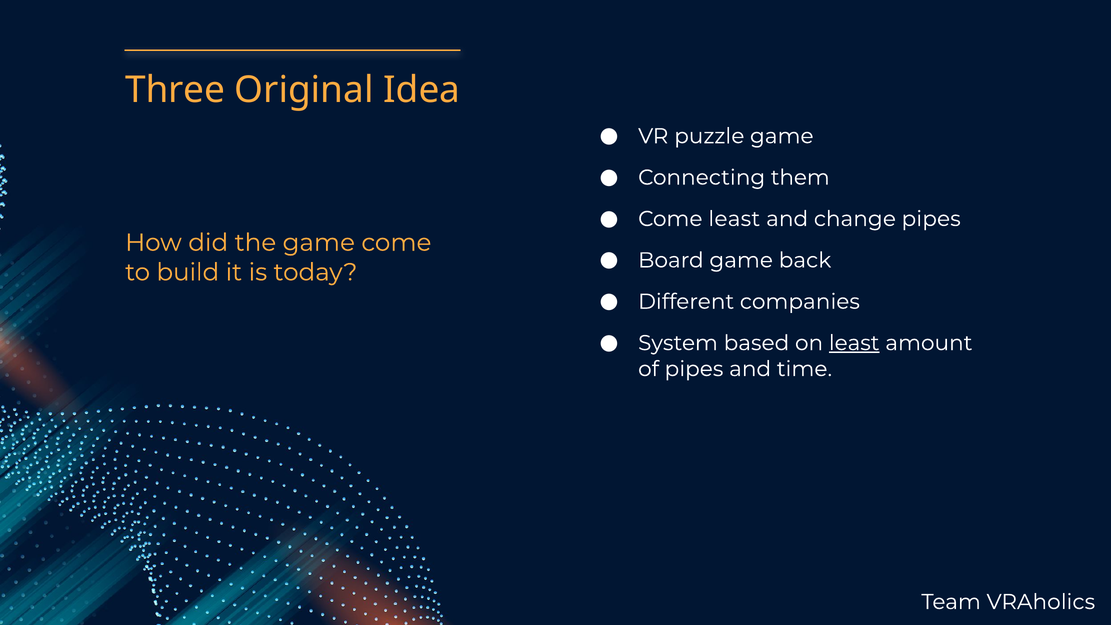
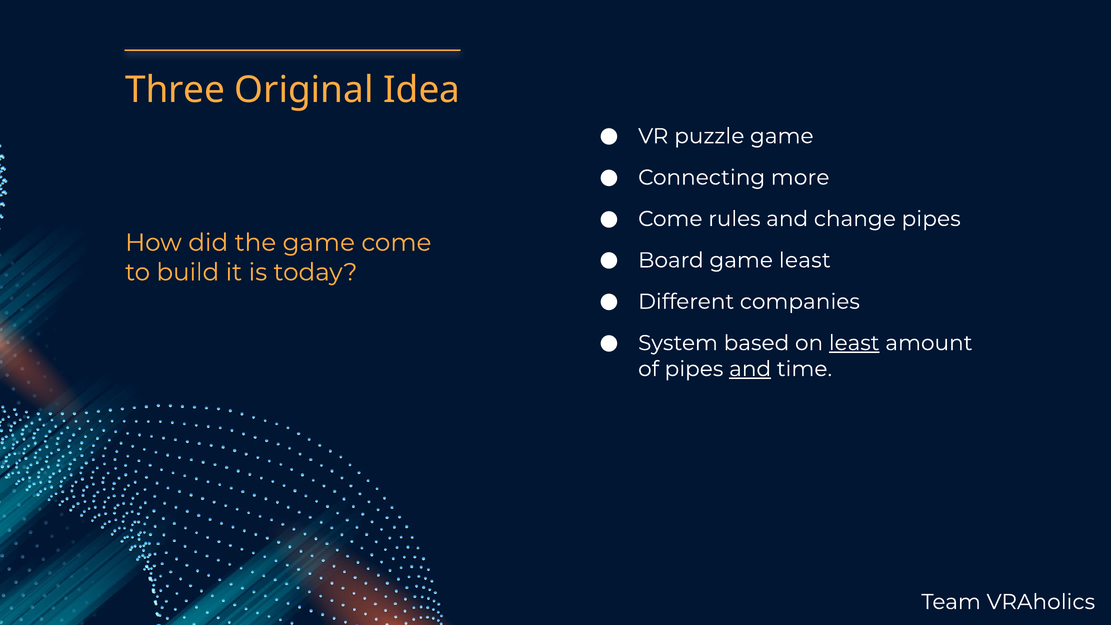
them: them -> more
Come least: least -> rules
game back: back -> least
and at (750, 369) underline: none -> present
